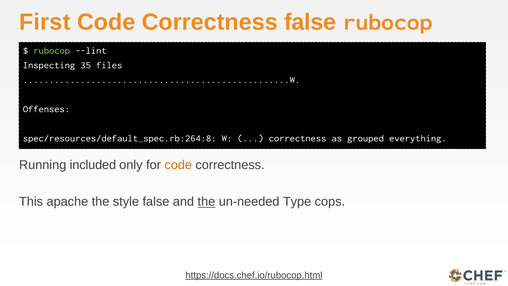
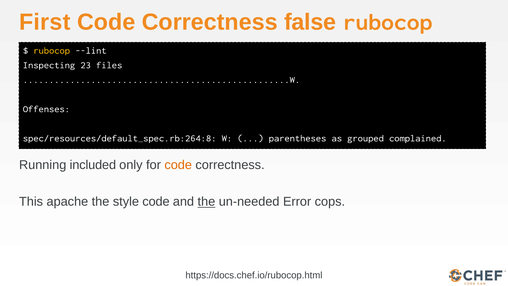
rubocop at (52, 50) colour: light green -> yellow
35: 35 -> 23
correctness at (298, 138): correctness -> parentheses
everything: everything -> complained
style false: false -> code
Type: Type -> Error
https://docs.chef.io/rubocop.html underline: present -> none
